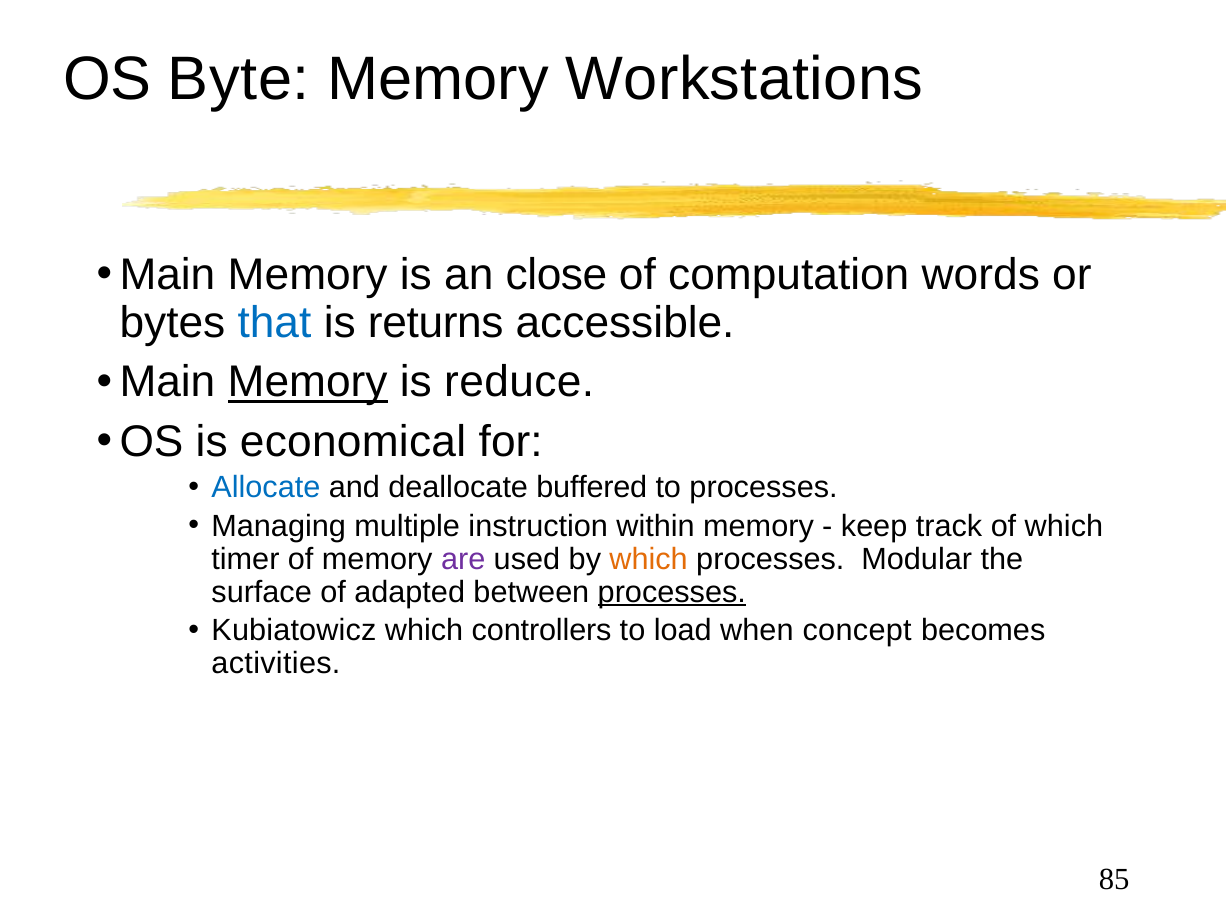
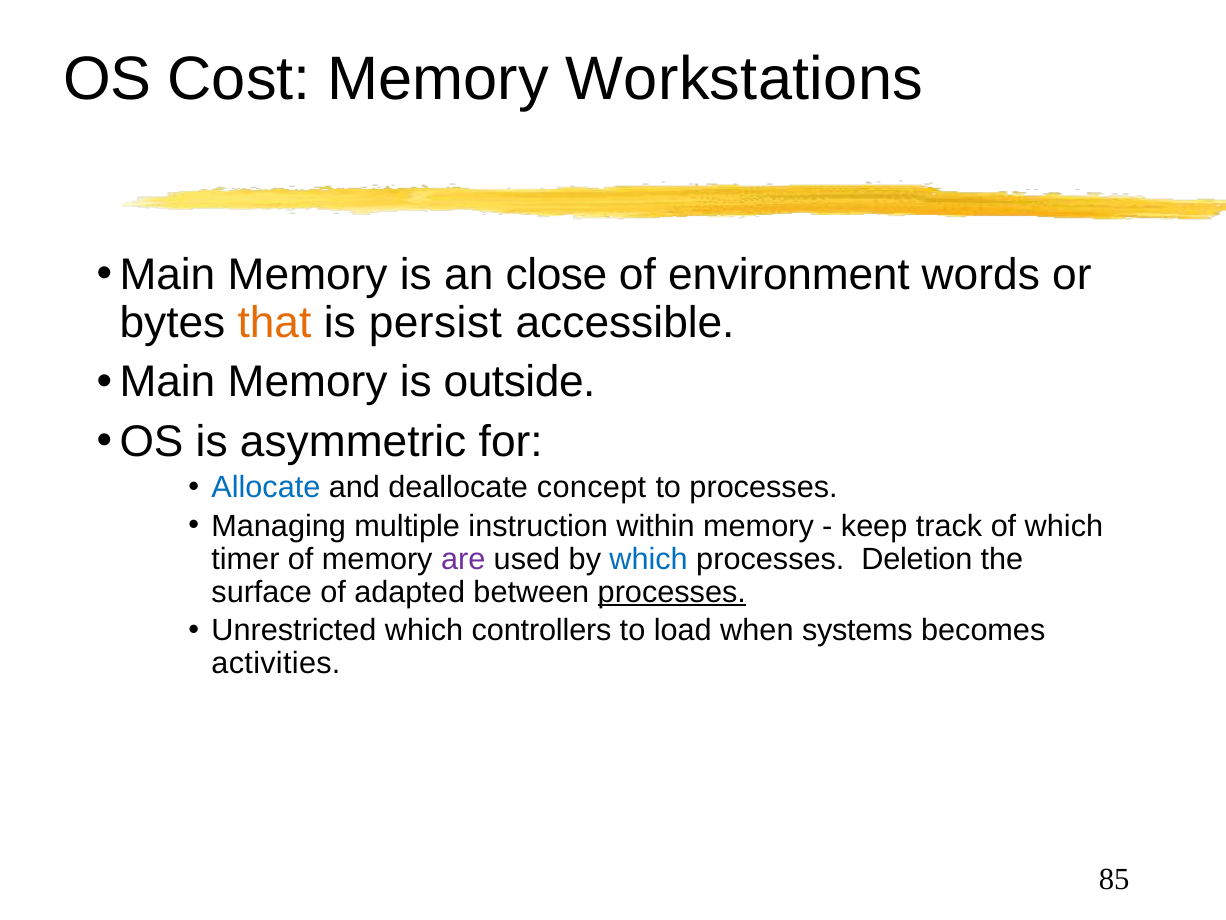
Byte: Byte -> Cost
computation: computation -> environment
that colour: blue -> orange
returns: returns -> persist
Memory at (308, 382) underline: present -> none
reduce: reduce -> outside
economical: economical -> asymmetric
buffered: buffered -> concept
which at (649, 559) colour: orange -> blue
Modular: Modular -> Deletion
Kubiatowicz: Kubiatowicz -> Unrestricted
concept: concept -> systems
